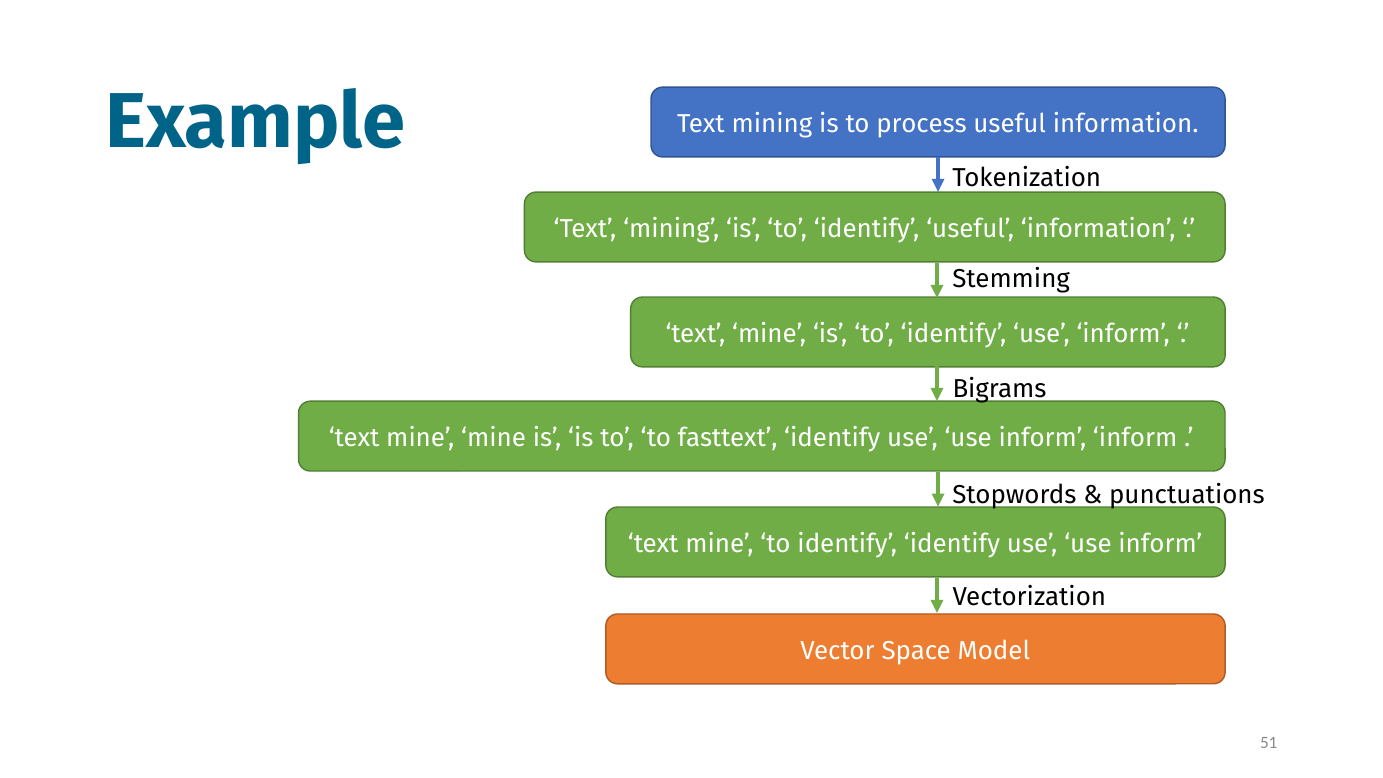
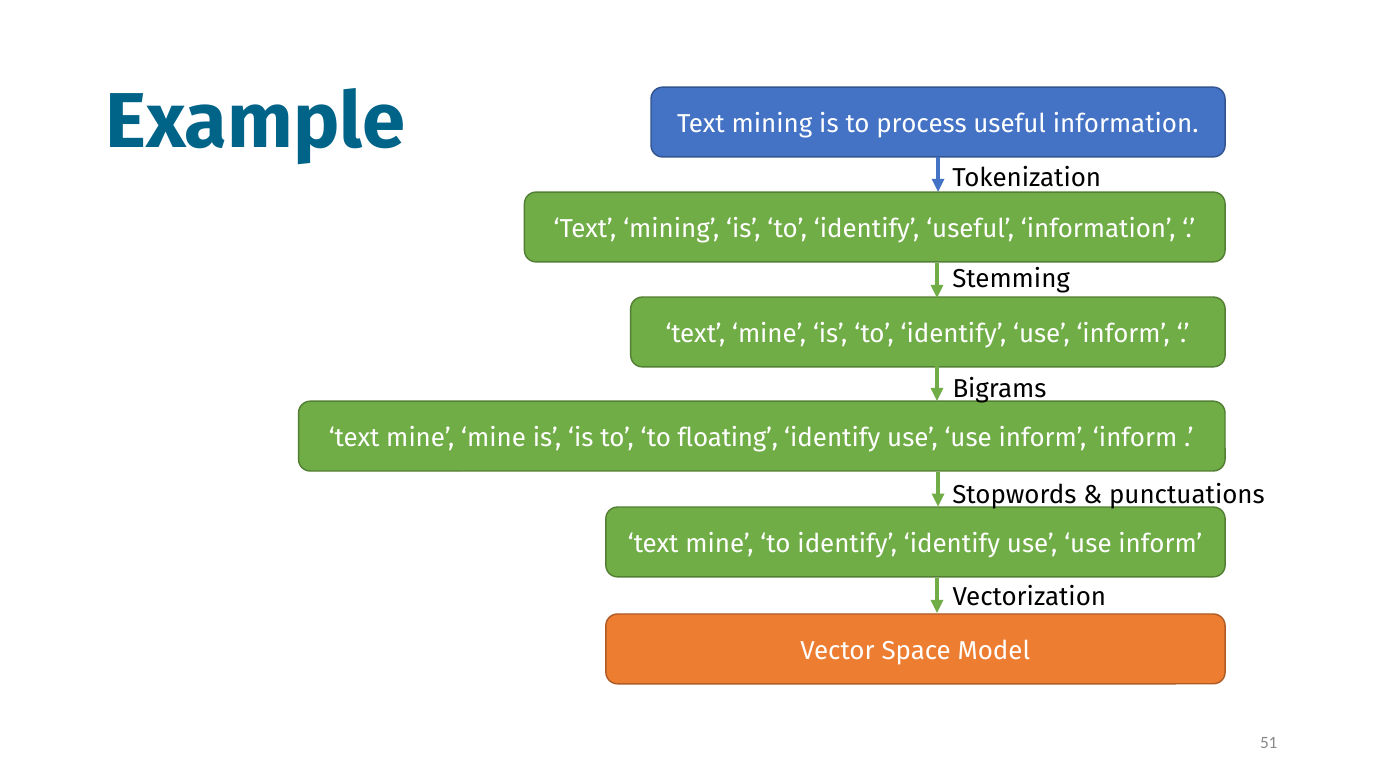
fasttext: fasttext -> floating
